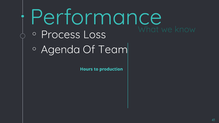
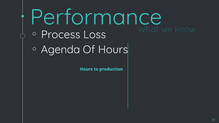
Of Team: Team -> Hours
